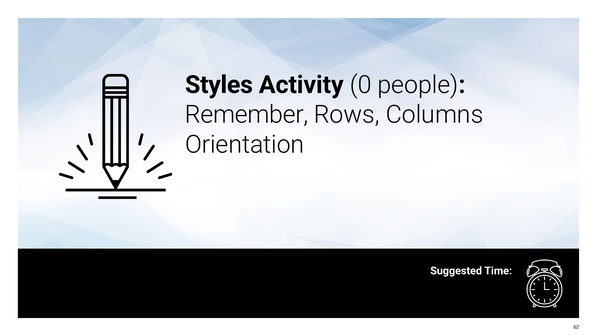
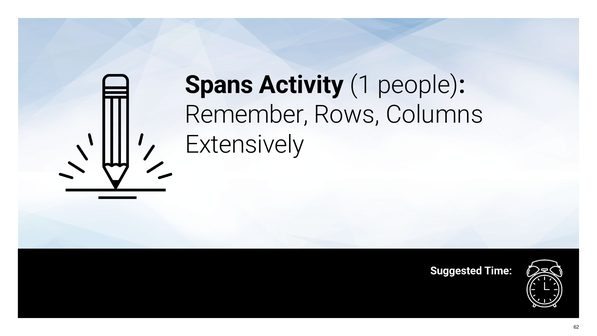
Styles: Styles -> Spans
0: 0 -> 1
Orientation: Orientation -> Extensively
